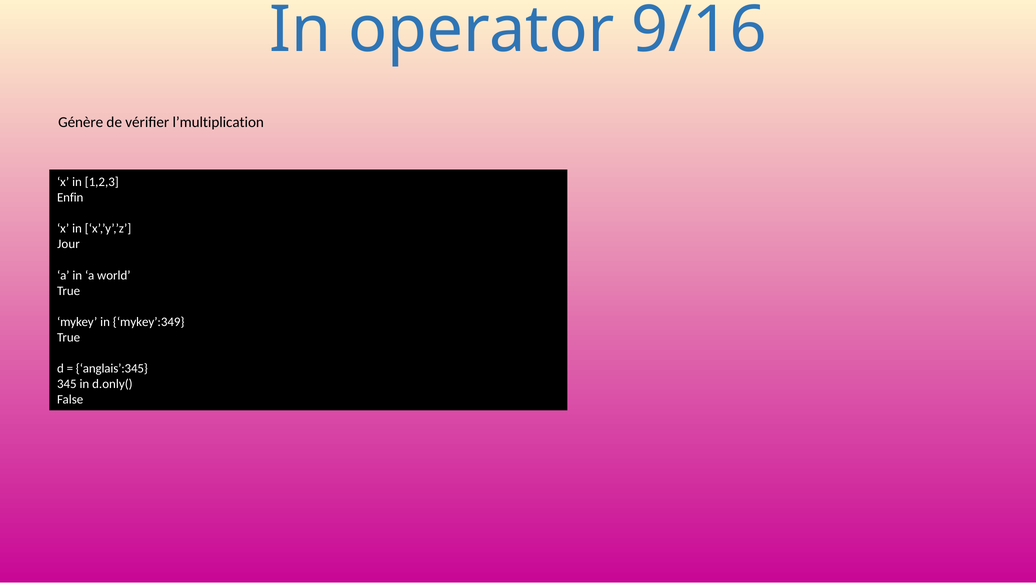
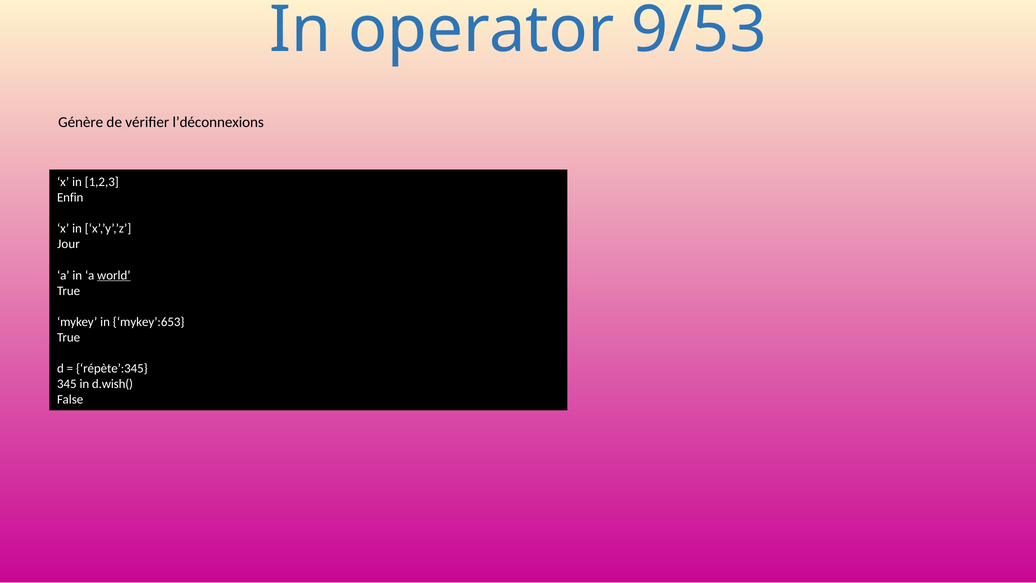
9/16: 9/16 -> 9/53
l’multiplication: l’multiplication -> l’déconnexions
world underline: none -> present
mykey’:349: mykey’:349 -> mykey’:653
anglais’:345: anglais’:345 -> répète’:345
d.only(: d.only( -> d.wish(
